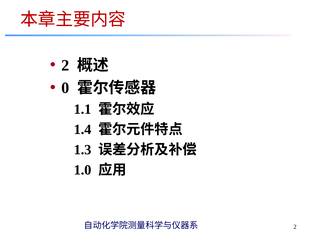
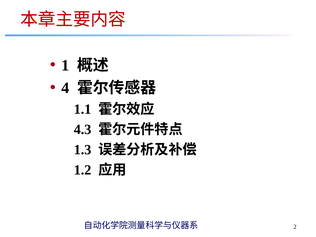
2 at (65, 65): 2 -> 1
0: 0 -> 4
1.4: 1.4 -> 4.3
1.0: 1.0 -> 1.2
